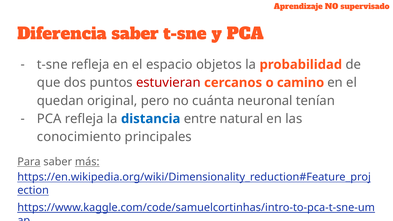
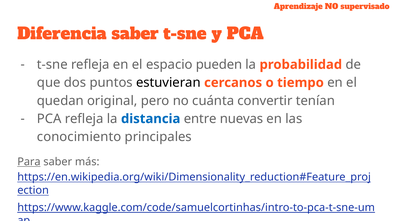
objetos: objetos -> pueden
estuvieran colour: red -> black
camino: camino -> tiempo
neuronal: neuronal -> convertir
natural: natural -> nuevas
más underline: present -> none
